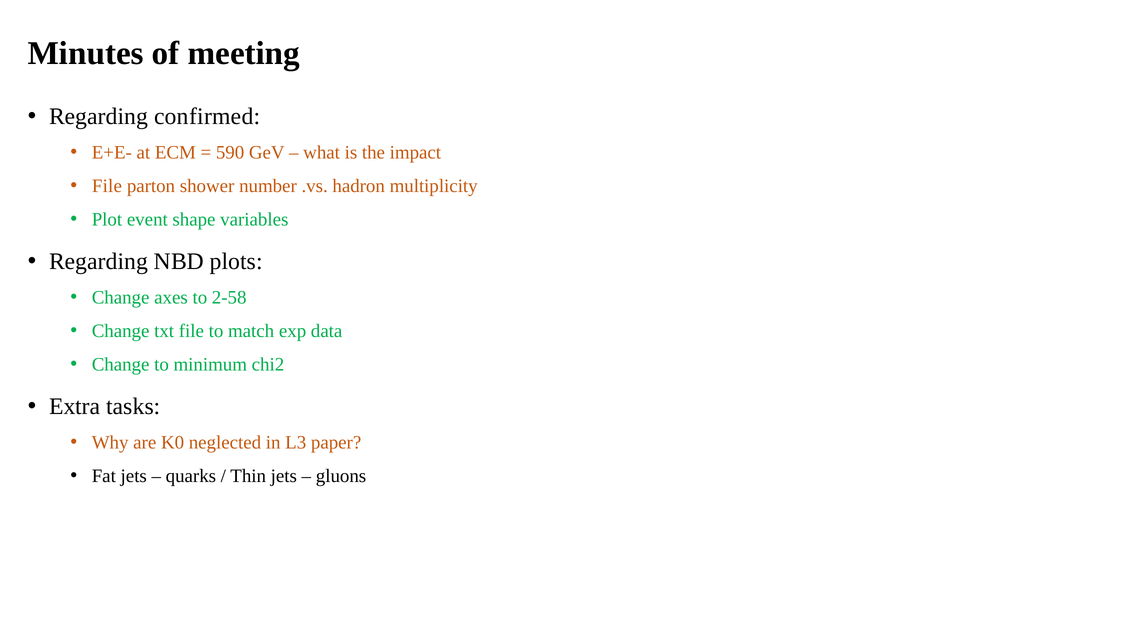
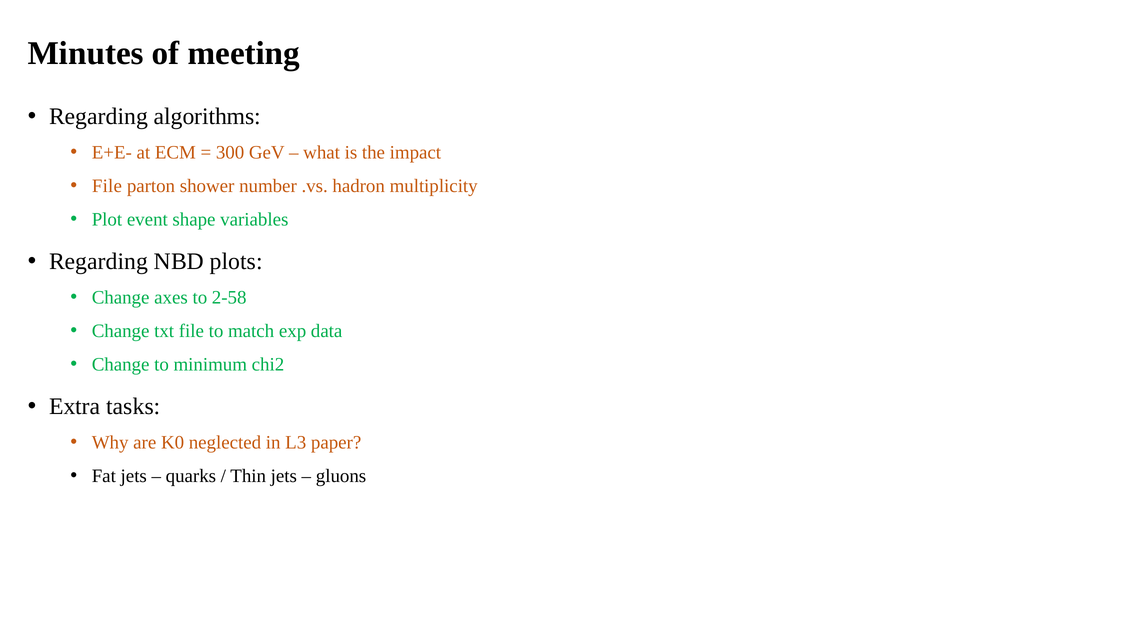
confirmed: confirmed -> algorithms
590: 590 -> 300
